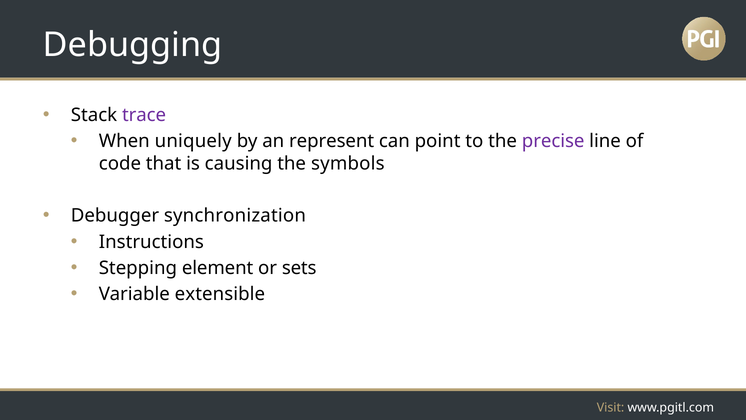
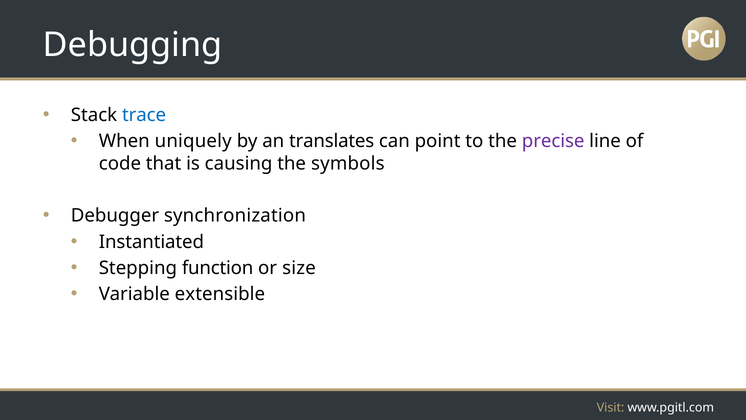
trace colour: purple -> blue
represent: represent -> translates
Instructions: Instructions -> Instantiated
element: element -> function
sets: sets -> size
